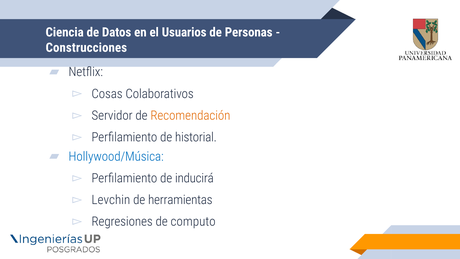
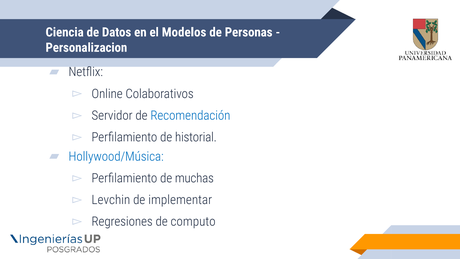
Usuarios: Usuarios -> Modelos
Construcciones: Construcciones -> Personalizacion
Cosas: Cosas -> Online
Recomendación colour: orange -> blue
inducirá: inducirá -> muchas
herramientas: herramientas -> implementar
